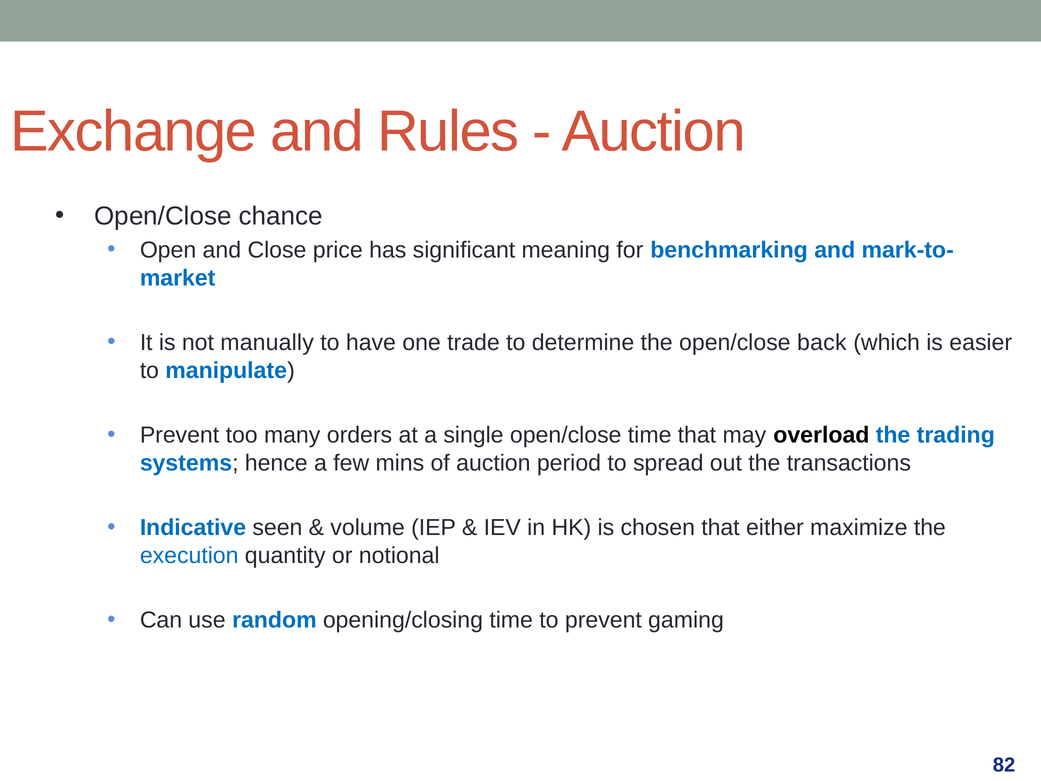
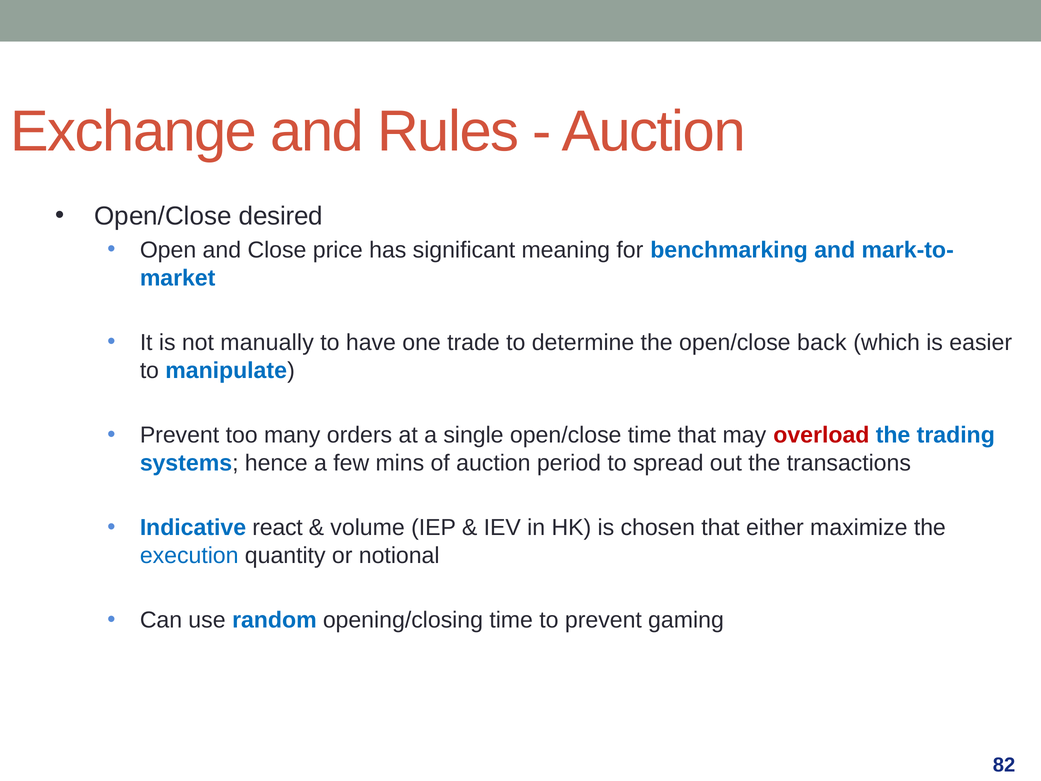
chance: chance -> desired
overload colour: black -> red
seen: seen -> react
